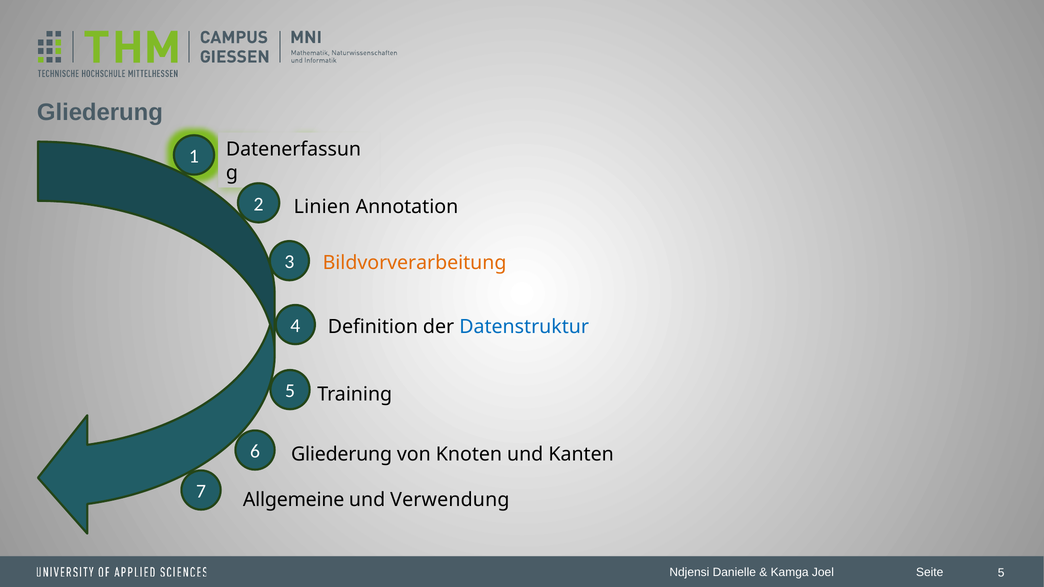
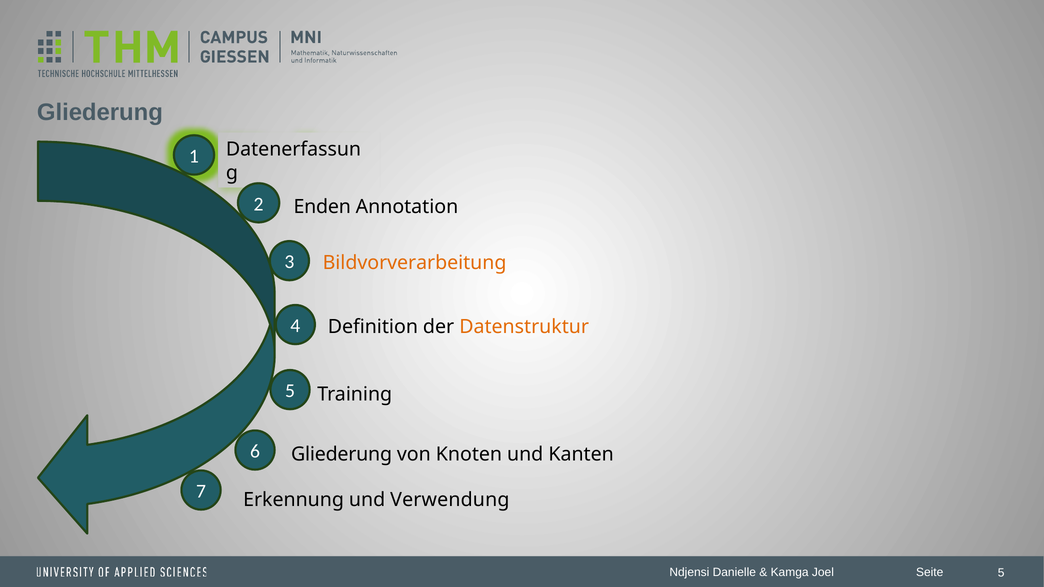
Linien: Linien -> Enden
Datenstruktur colour: blue -> orange
Allgemeine: Allgemeine -> Erkennung
